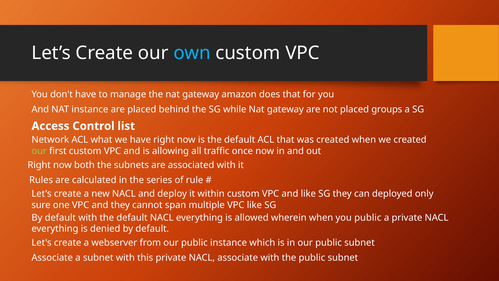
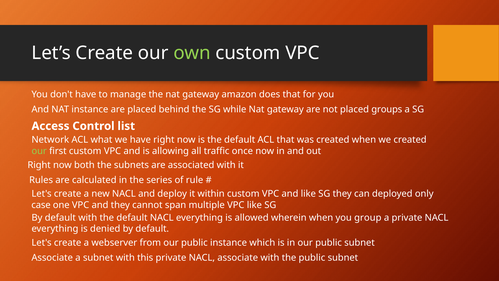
own colour: light blue -> light green
sure: sure -> case
you public: public -> group
